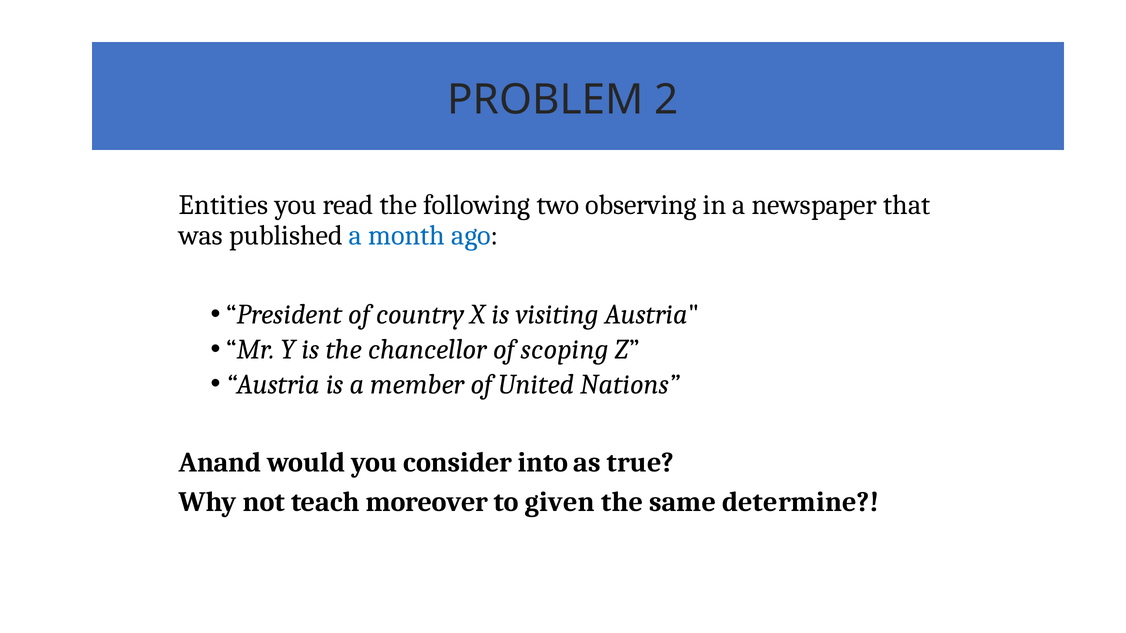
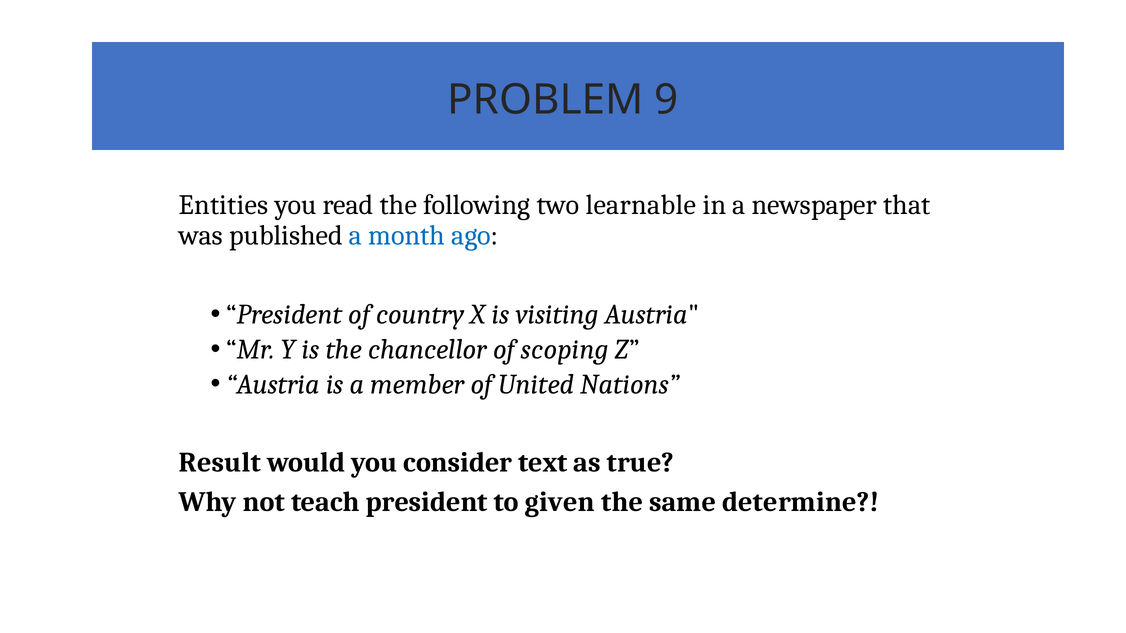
2: 2 -> 9
observing: observing -> learnable
Anand: Anand -> Result
into: into -> text
moreover: moreover -> president
